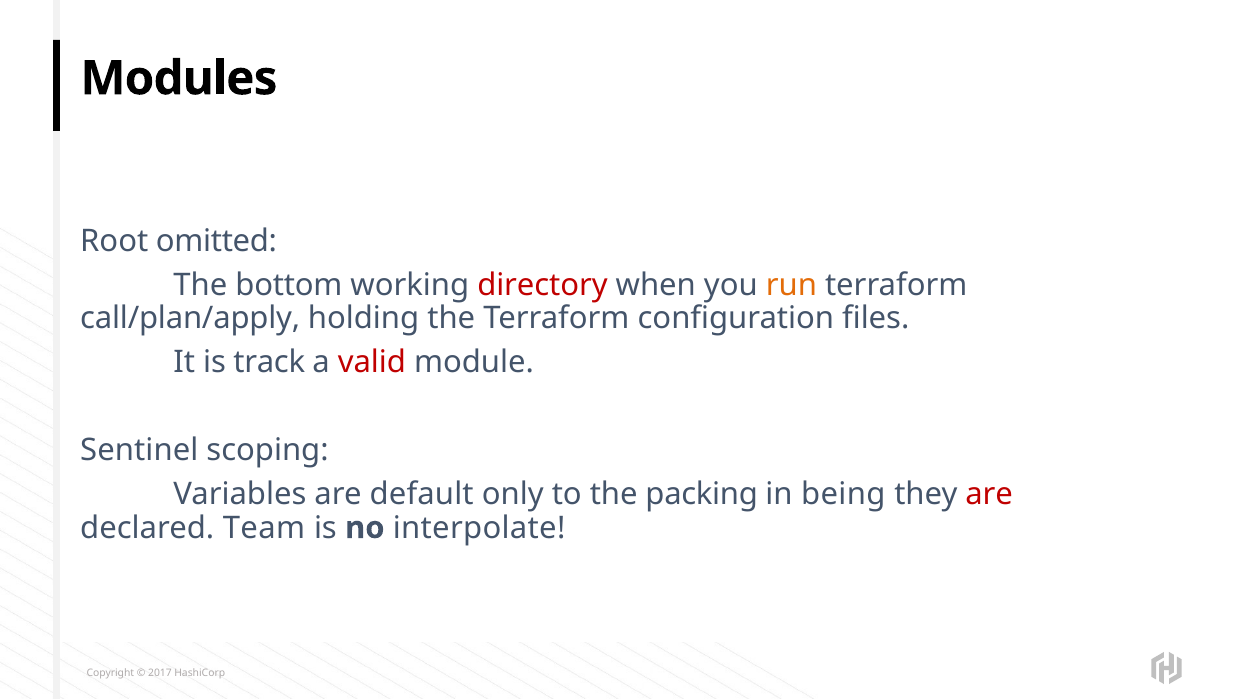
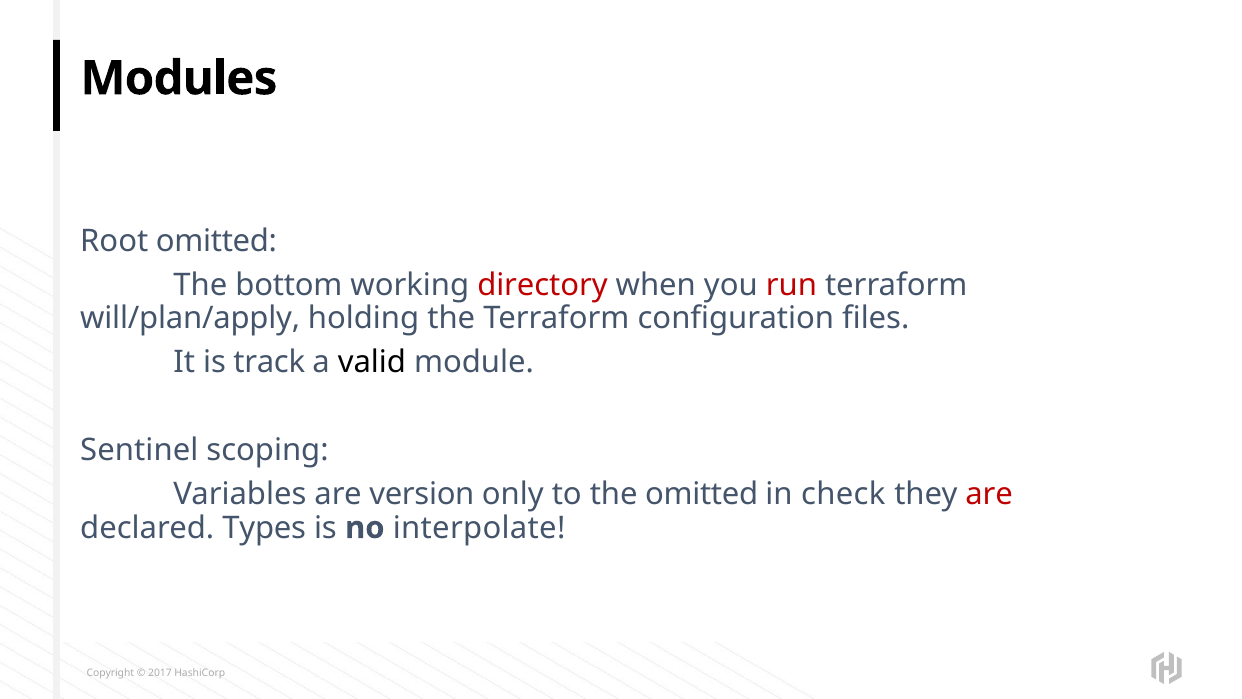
run colour: orange -> red
call/plan/apply: call/plan/apply -> will/plan/apply
valid colour: red -> black
default: default -> version
the packing: packing -> omitted
being: being -> check
Team: Team -> Types
